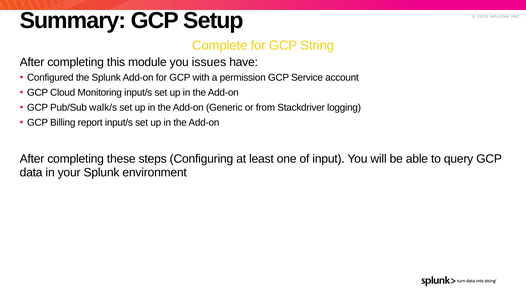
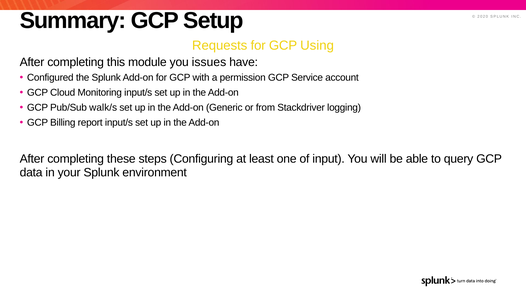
Complete: Complete -> Requests
String: String -> Using
